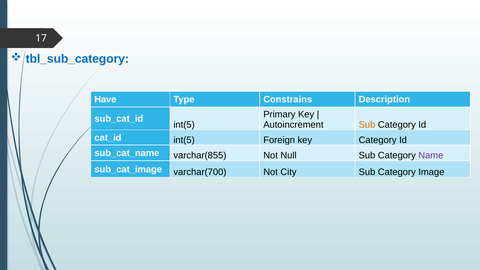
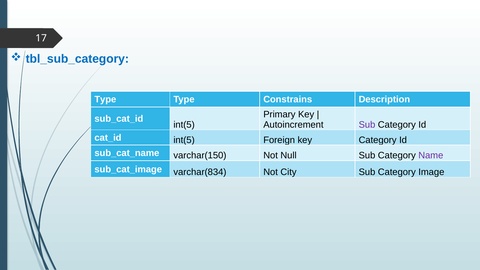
Have at (105, 100): Have -> Type
Sub at (367, 125) colour: orange -> purple
varchar(855: varchar(855 -> varchar(150
varchar(700: varchar(700 -> varchar(834
